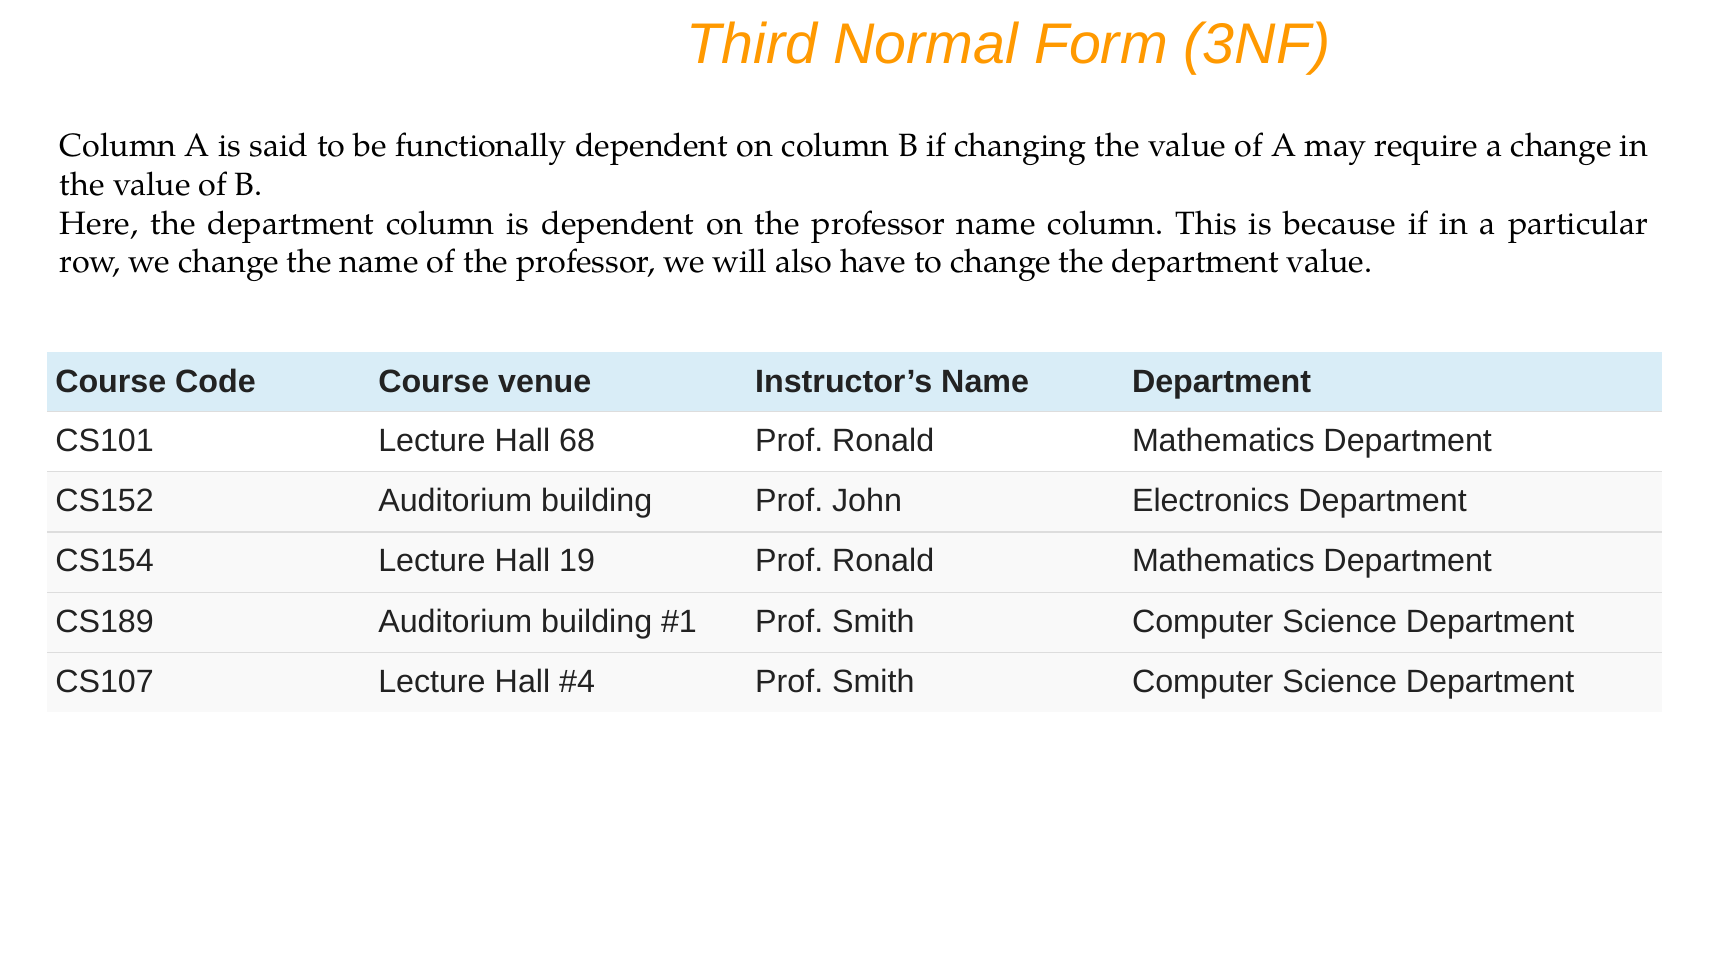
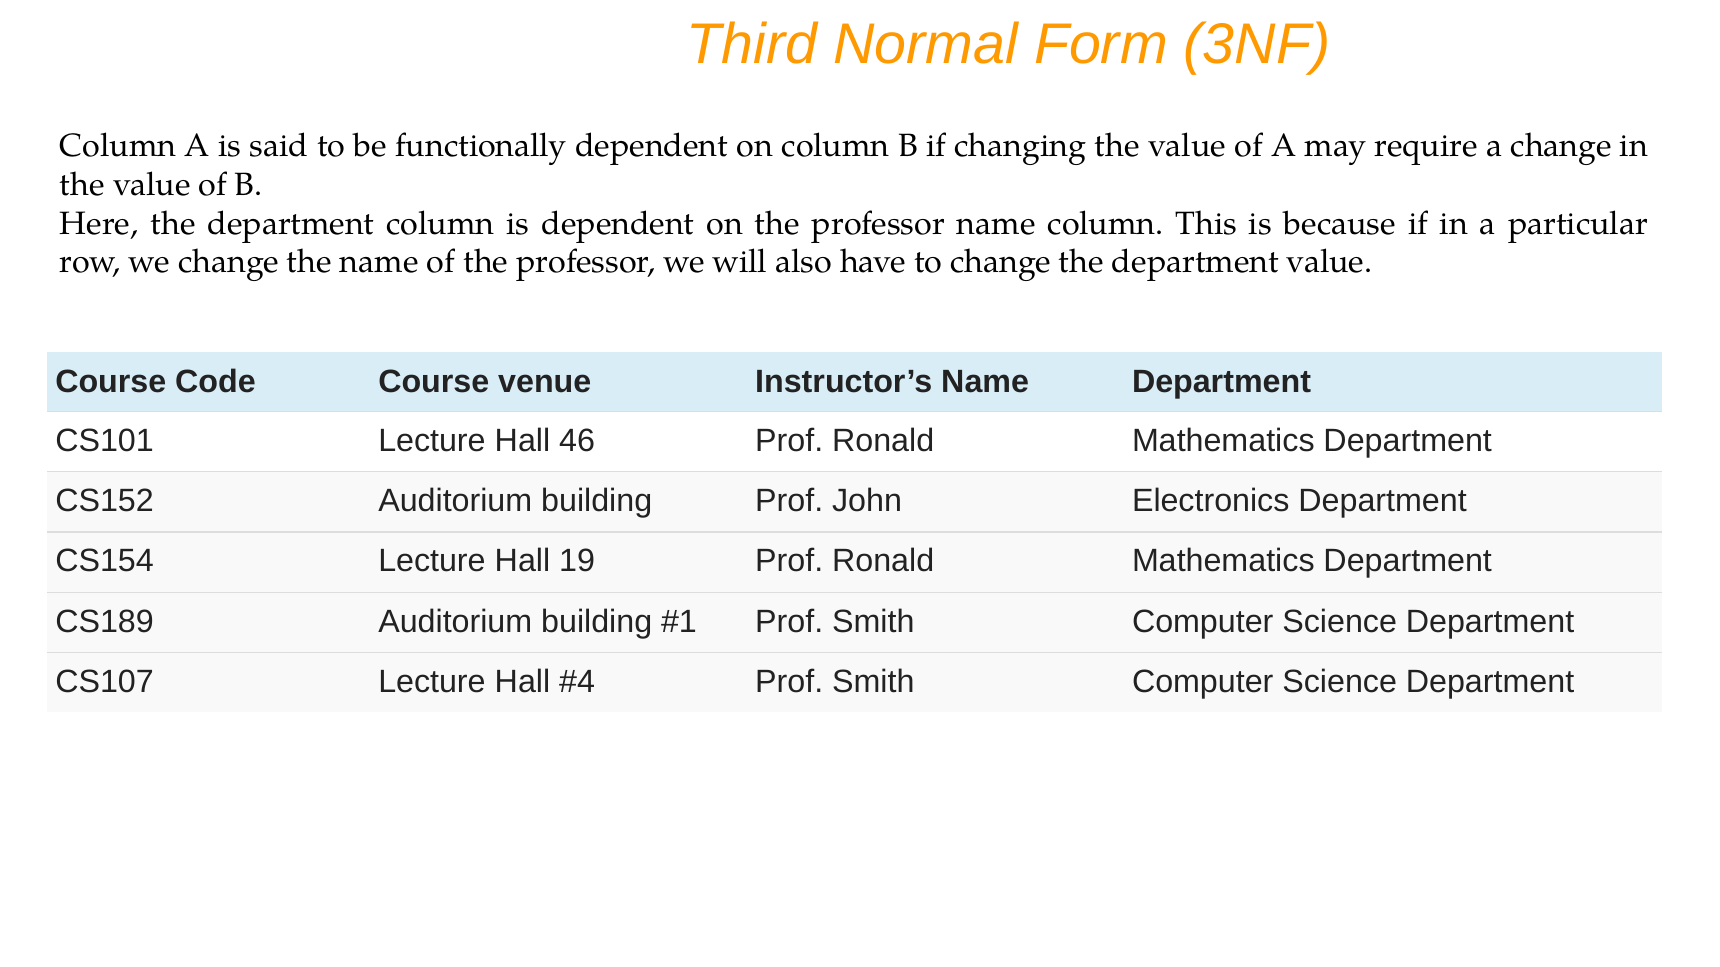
68: 68 -> 46
